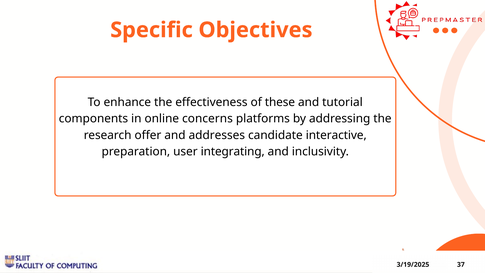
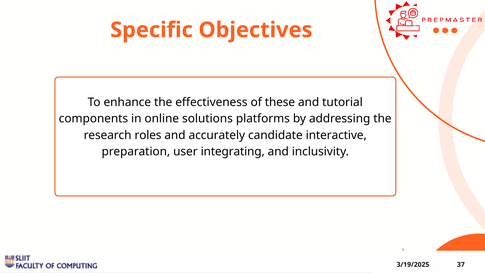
concerns: concerns -> solutions
offer: offer -> roles
addresses: addresses -> accurately
